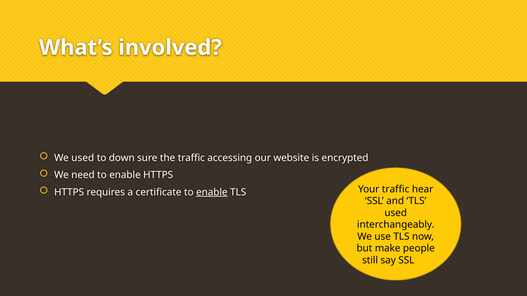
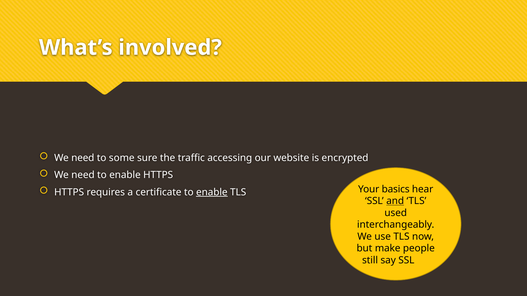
used at (83, 158): used -> need
down: down -> some
Your traffic: traffic -> basics
and underline: none -> present
